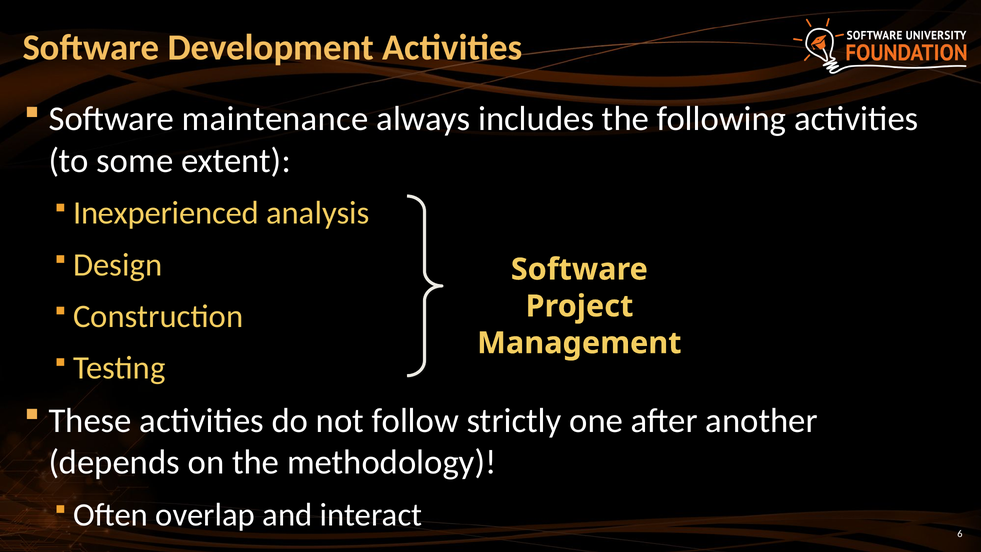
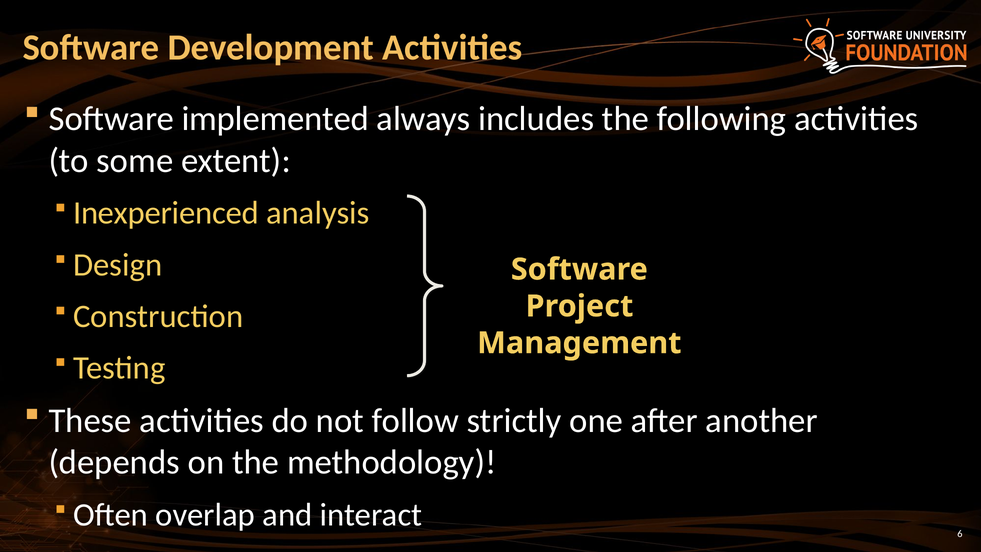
maintenance: maintenance -> implemented
